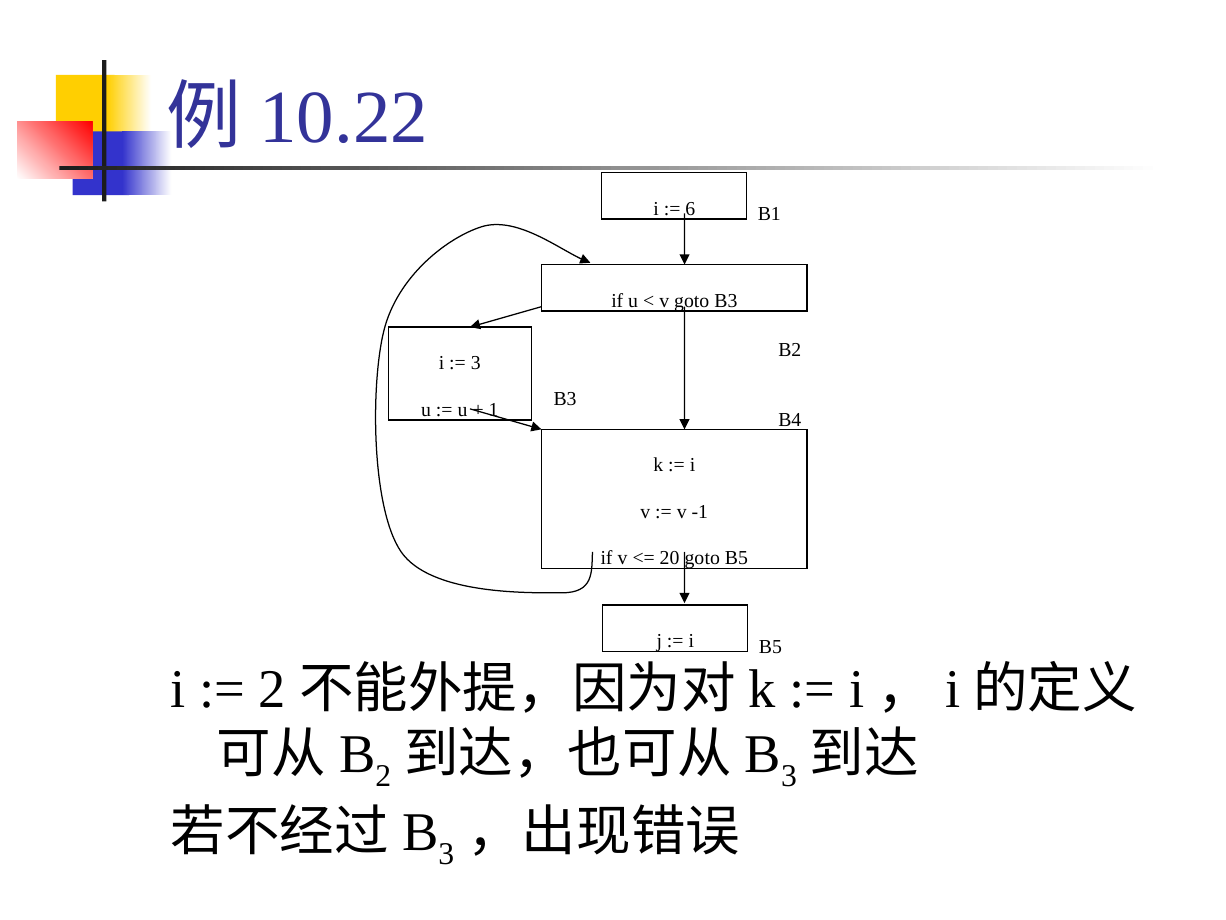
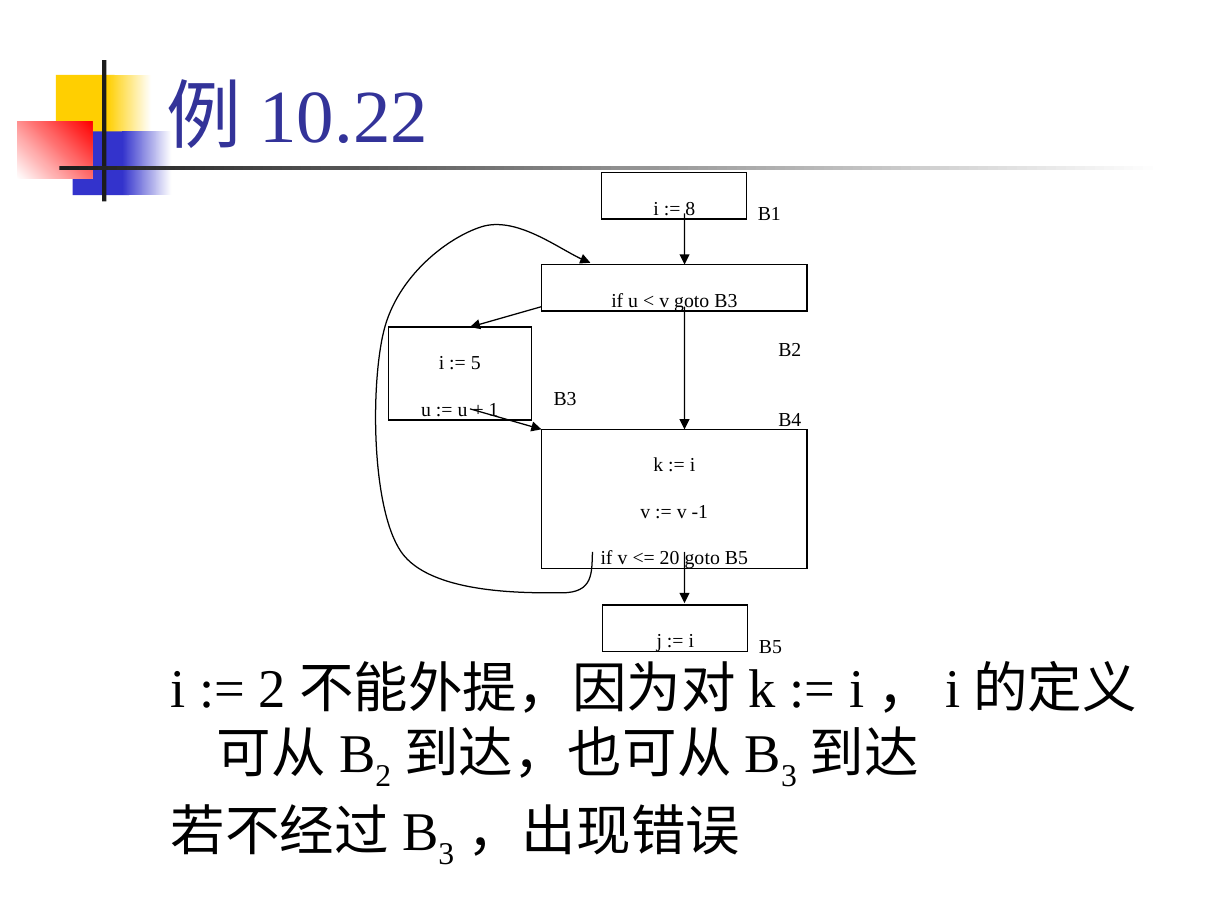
6: 6 -> 8
3 at (476, 363): 3 -> 5
